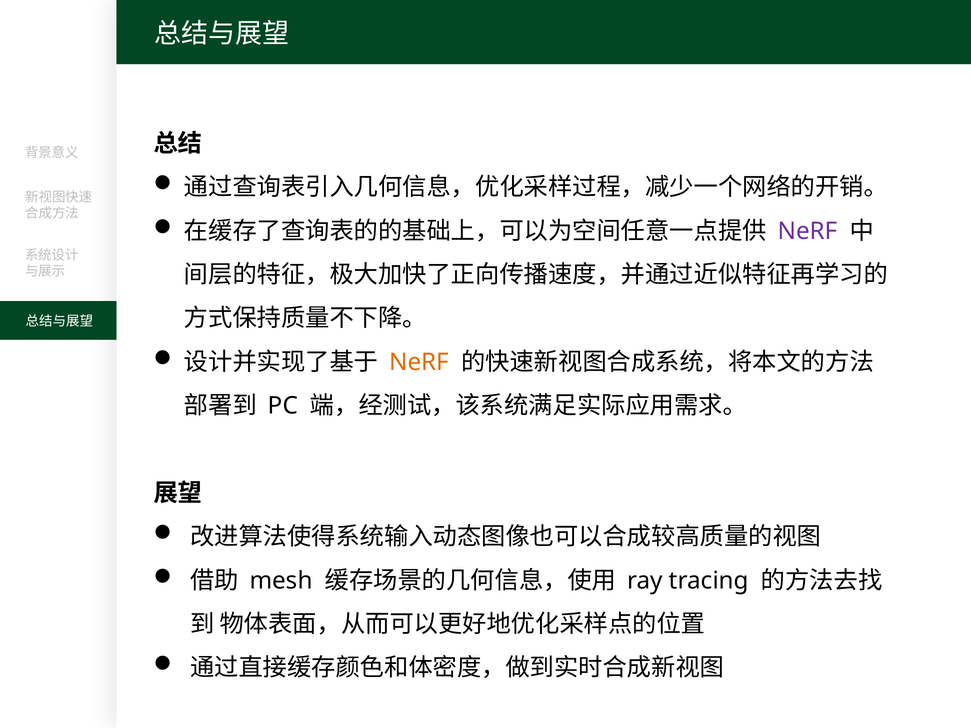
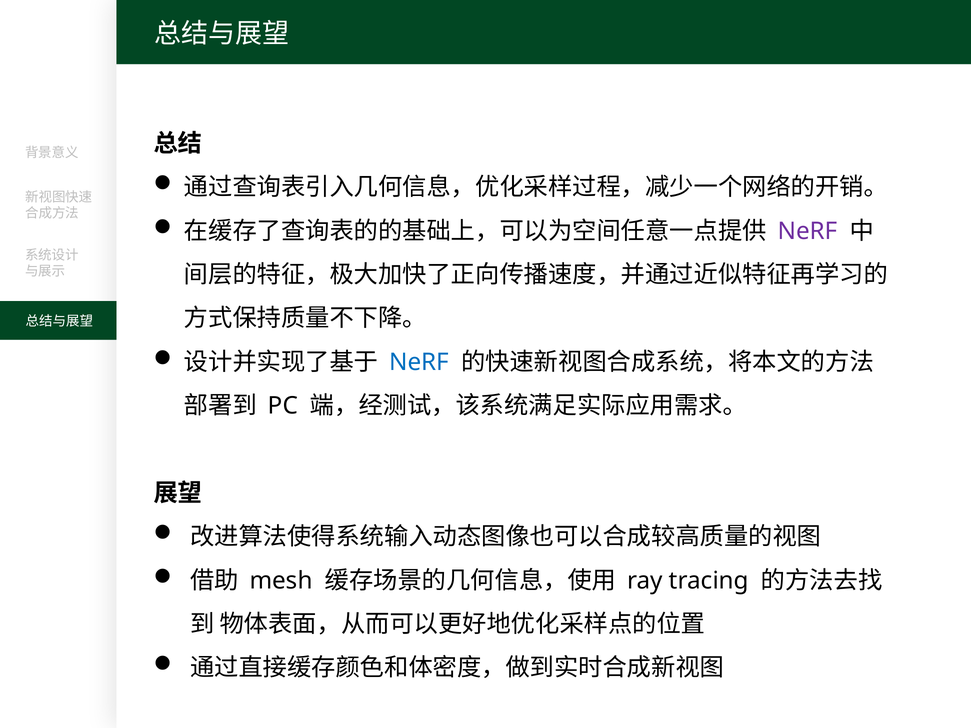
NeRF at (419, 362) colour: orange -> blue
